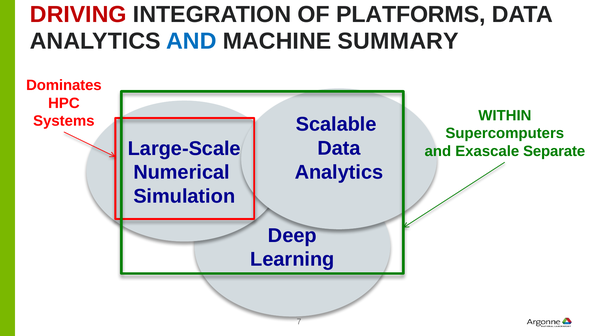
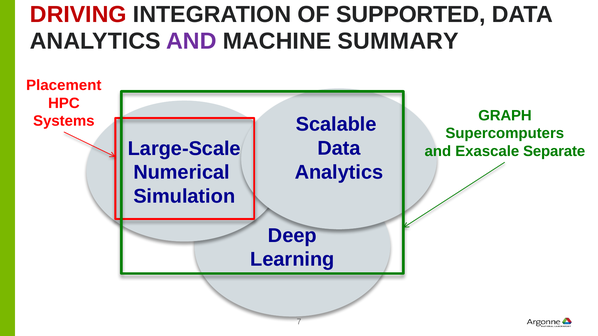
PLATFORMS: PLATFORMS -> SUPPORTED
AND at (191, 41) colour: blue -> purple
Dominates: Dominates -> Placement
WITHIN: WITHIN -> GRAPH
